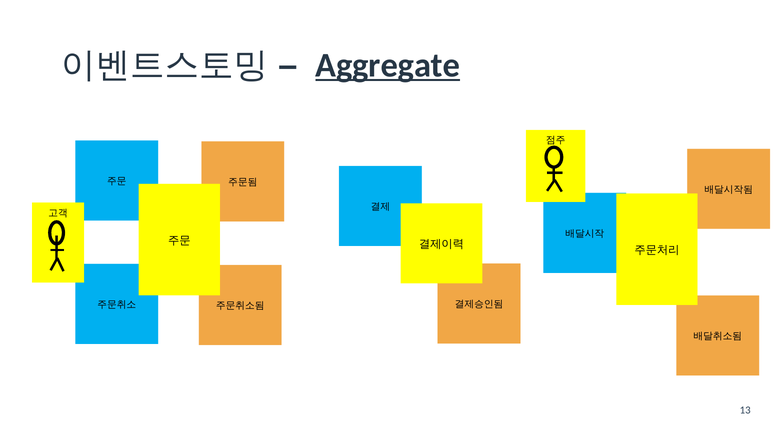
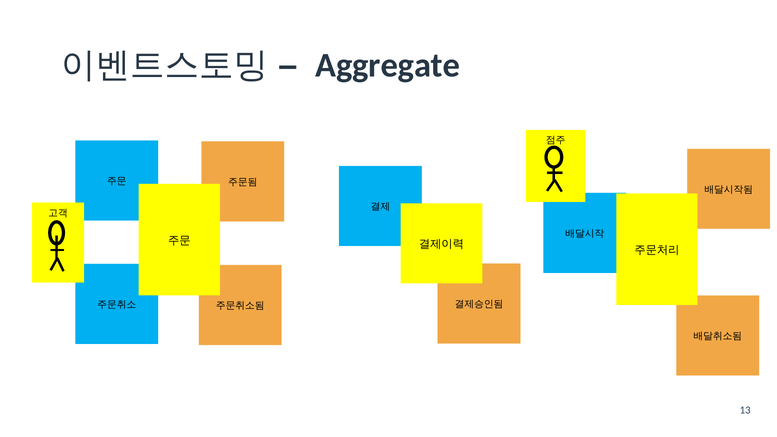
Aggregate underline: present -> none
